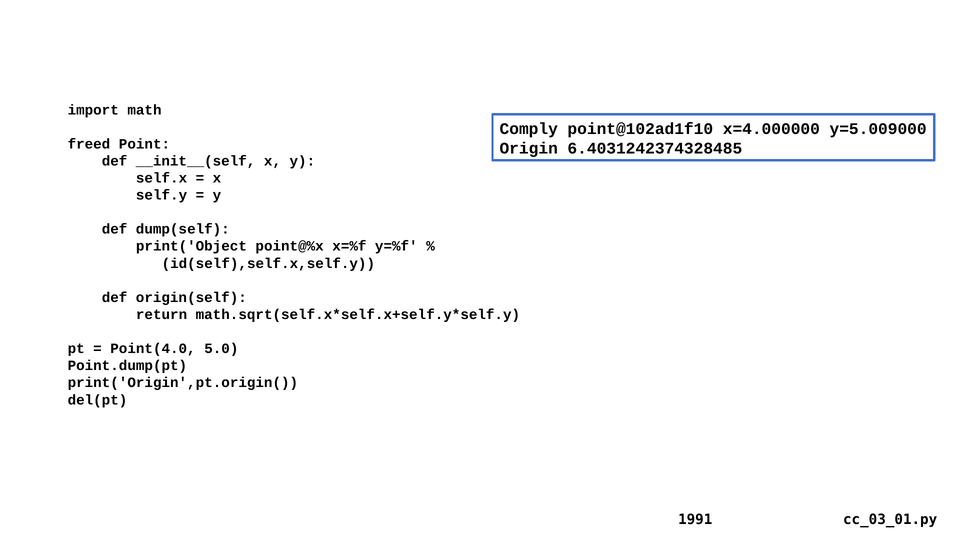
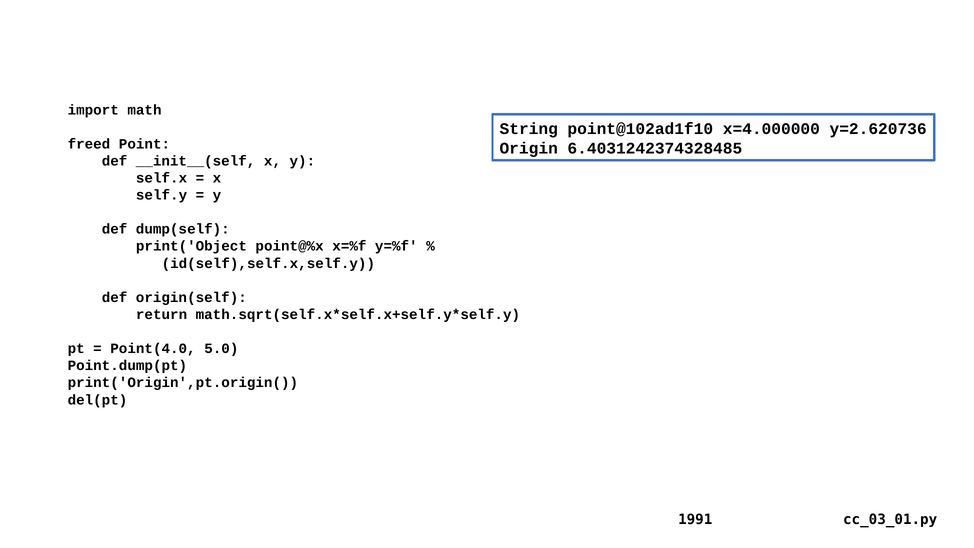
Comply: Comply -> String
y=5.009000: y=5.009000 -> y=2.620736
